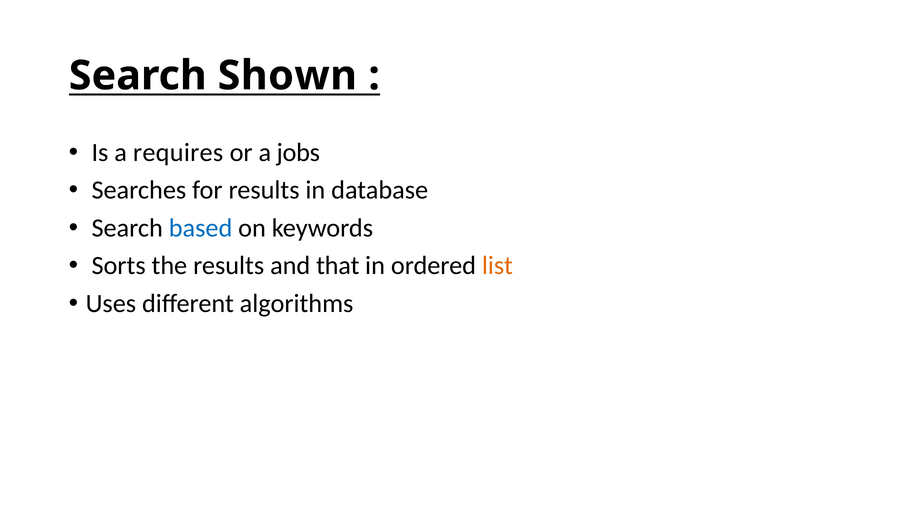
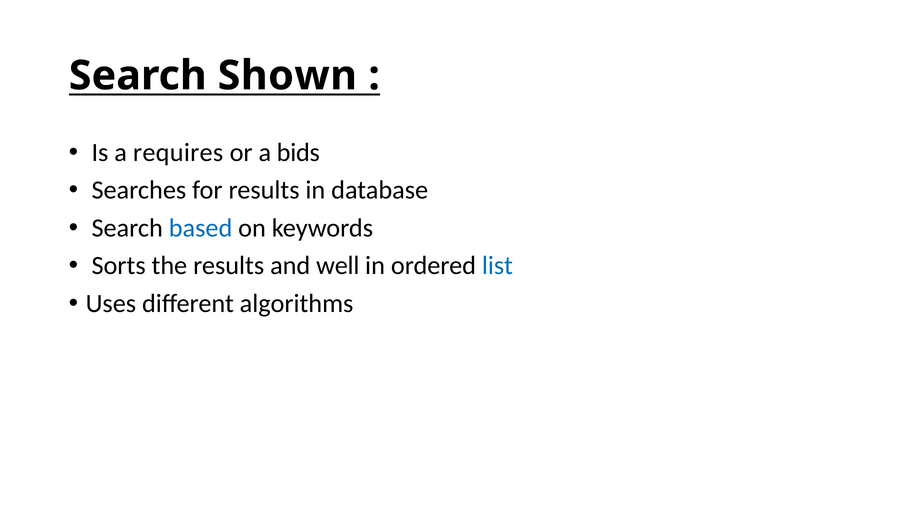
jobs: jobs -> bids
that: that -> well
list colour: orange -> blue
